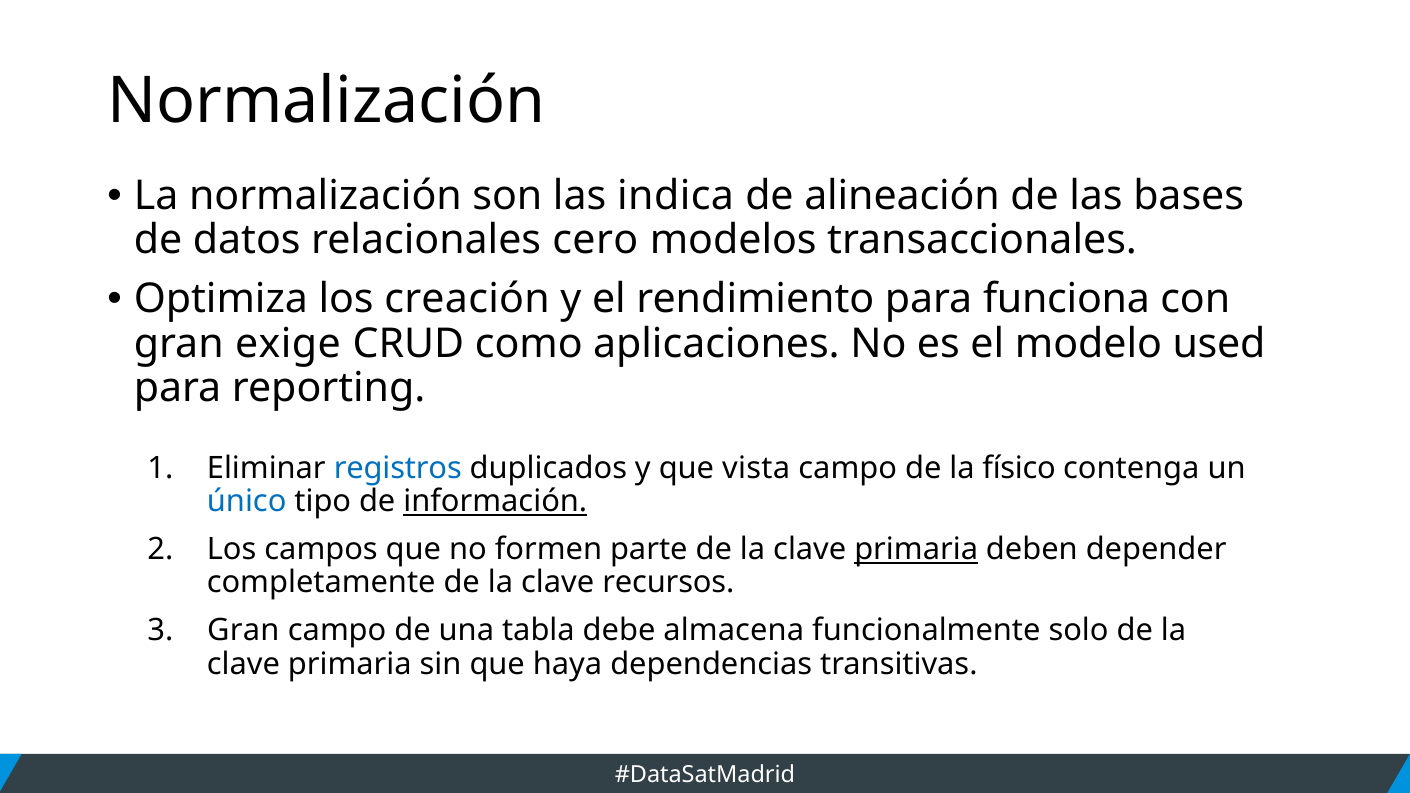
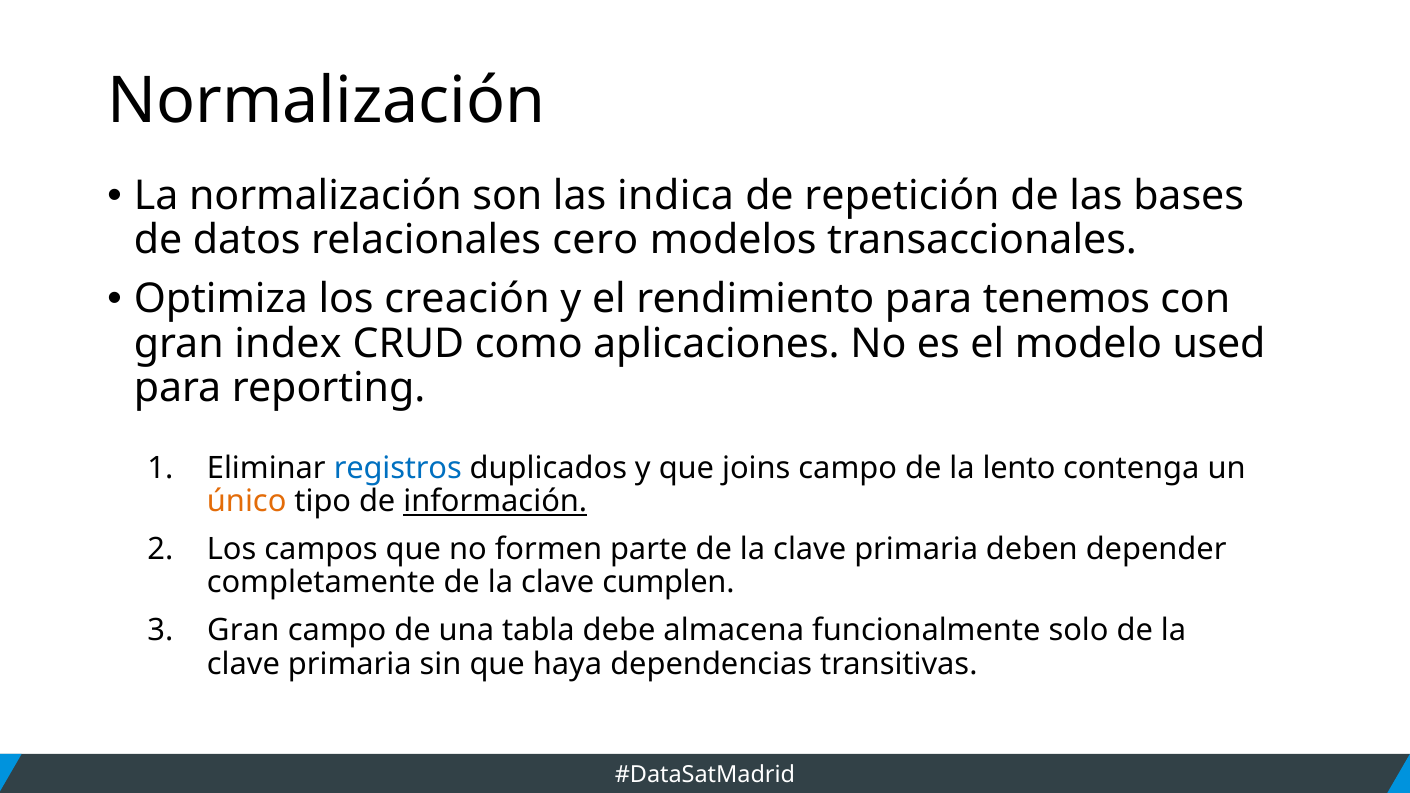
alineación: alineación -> repetición
funciona: funciona -> tenemos
exige: exige -> index
vista: vista -> joins
físico: físico -> lento
único colour: blue -> orange
primaria at (916, 550) underline: present -> none
recursos: recursos -> cumplen
